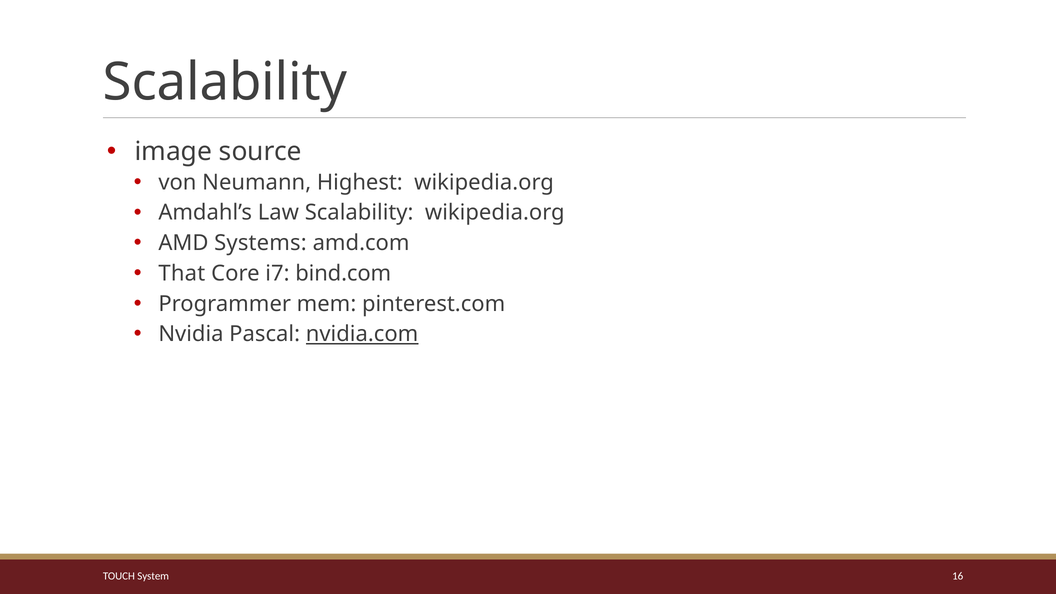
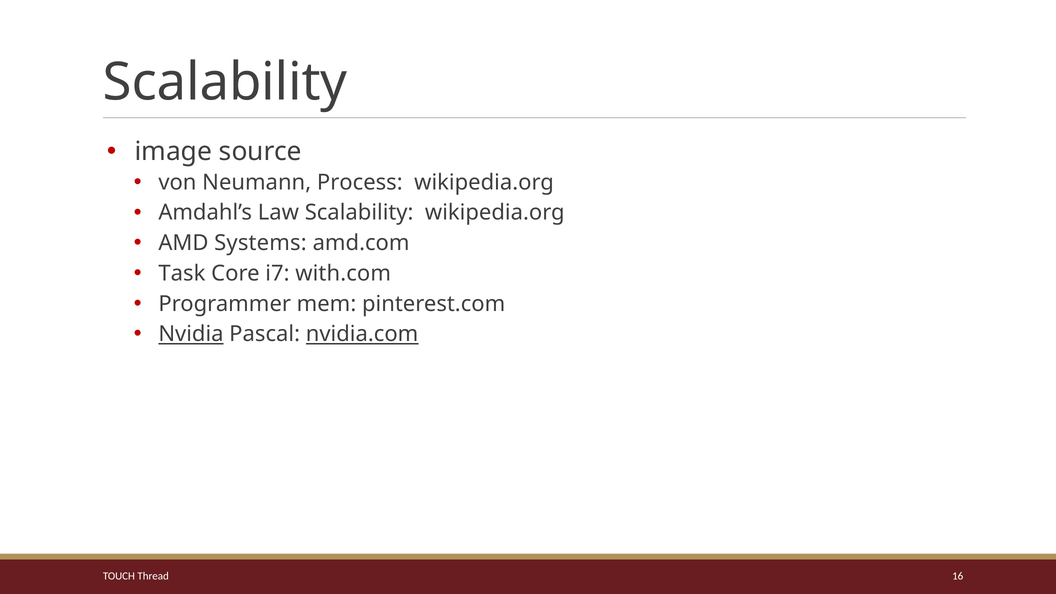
Highest: Highest -> Process
That: That -> Task
bind.com: bind.com -> with.com
Nvidia underline: none -> present
System: System -> Thread
